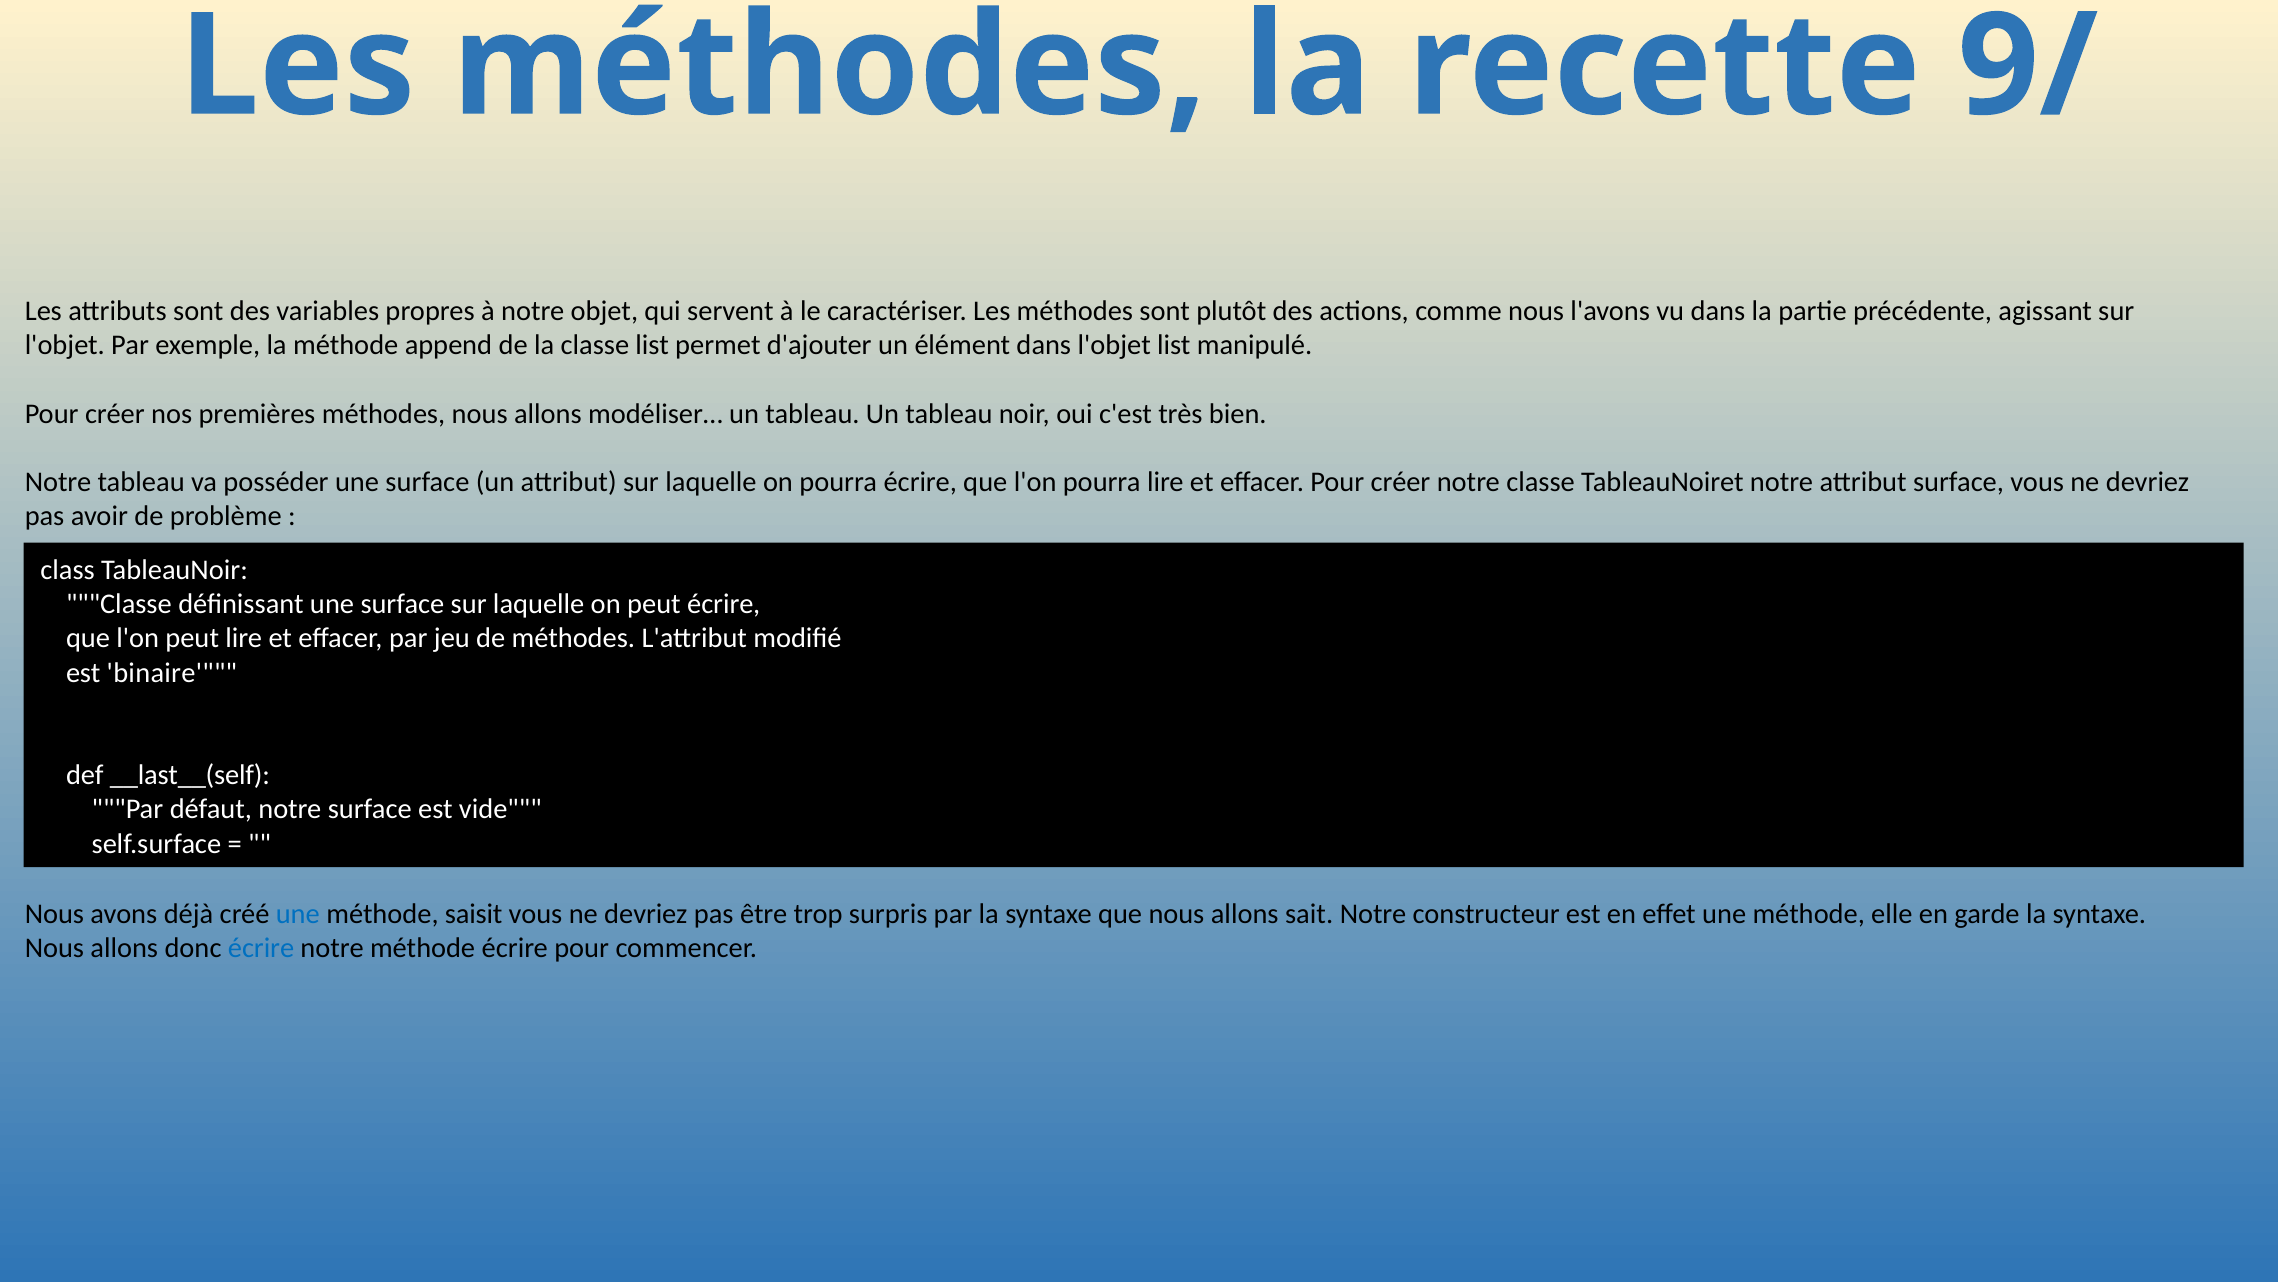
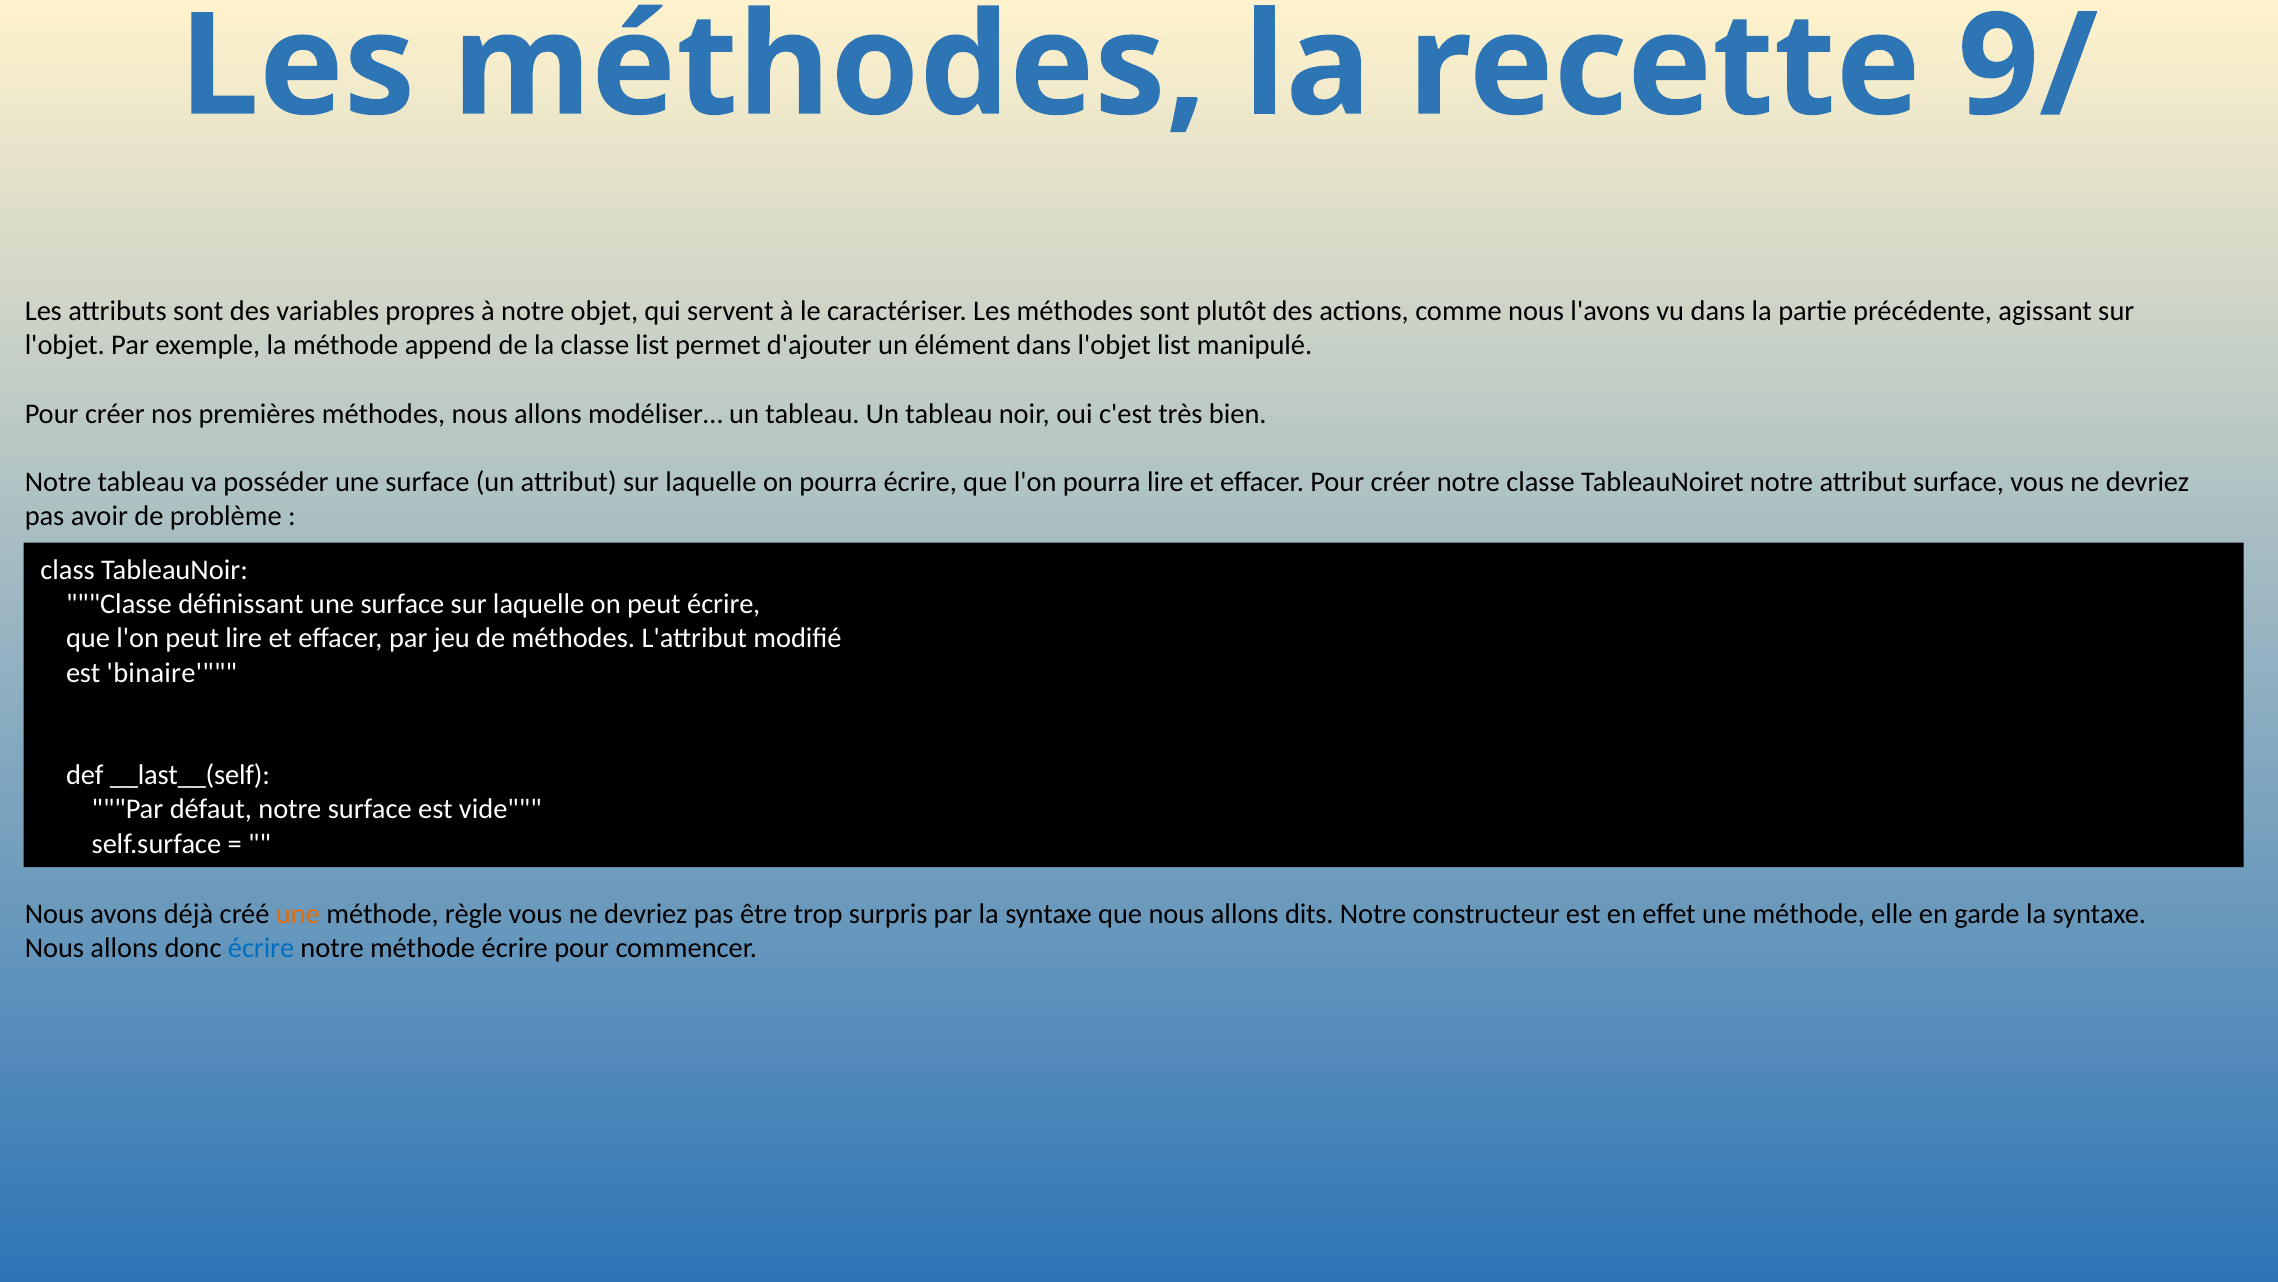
une at (298, 914) colour: blue -> orange
saisit: saisit -> règle
sait: sait -> dits
